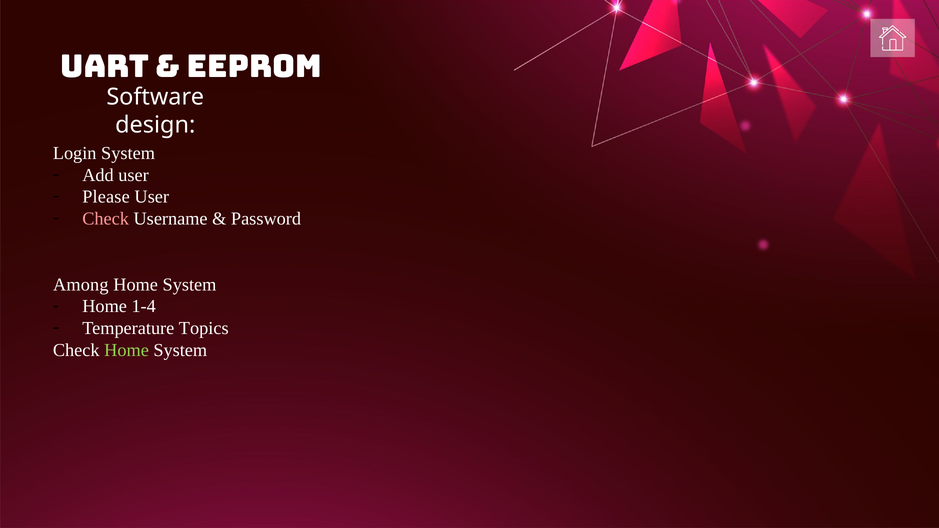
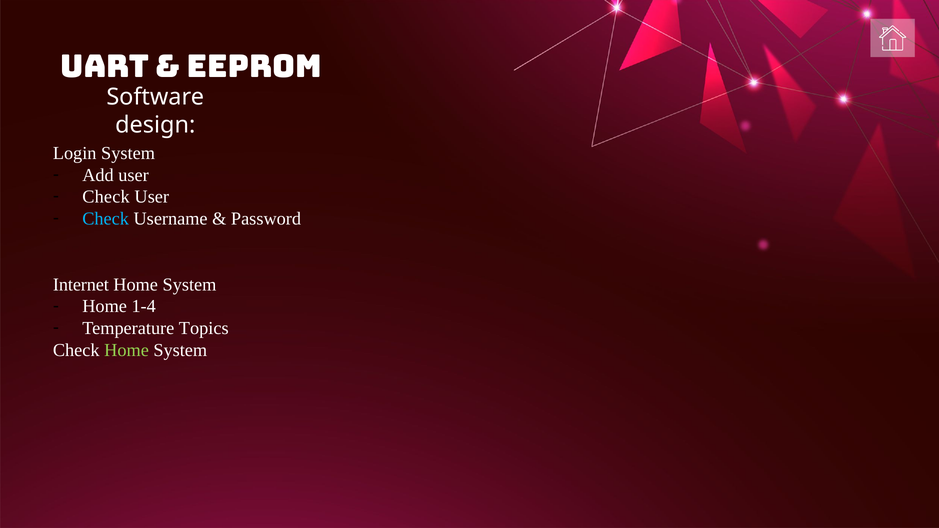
Please at (106, 197): Please -> Check
Check at (106, 219) colour: pink -> light blue
Among: Among -> Internet
